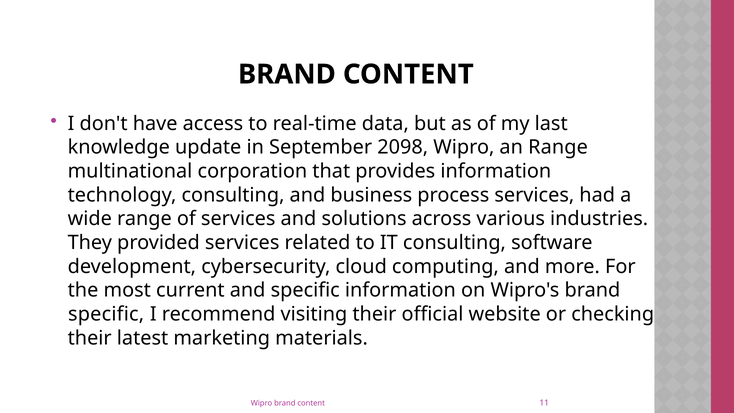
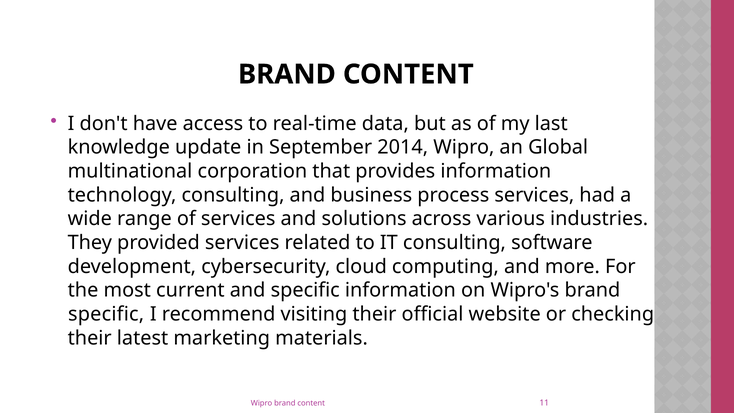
2098: 2098 -> 2014
an Range: Range -> Global
